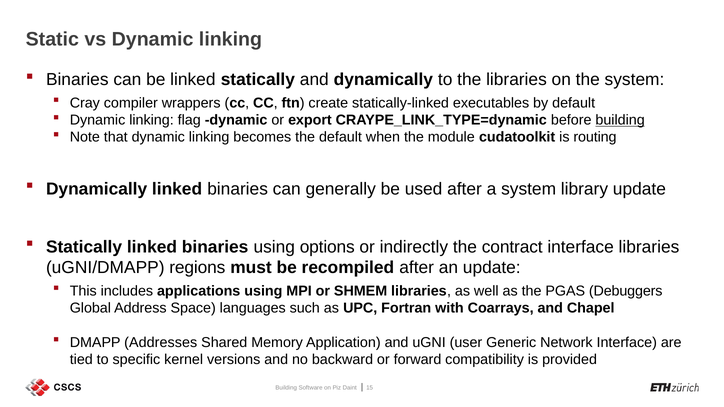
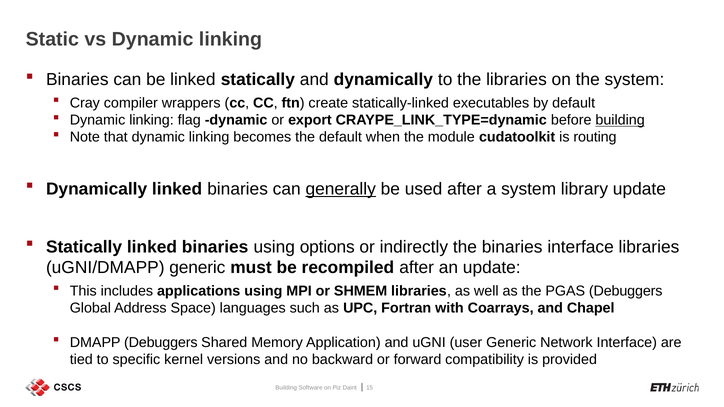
generally underline: none -> present
the contract: contract -> binaries
uGNI/DMAPP regions: regions -> generic
DMAPP Addresses: Addresses -> Debuggers
